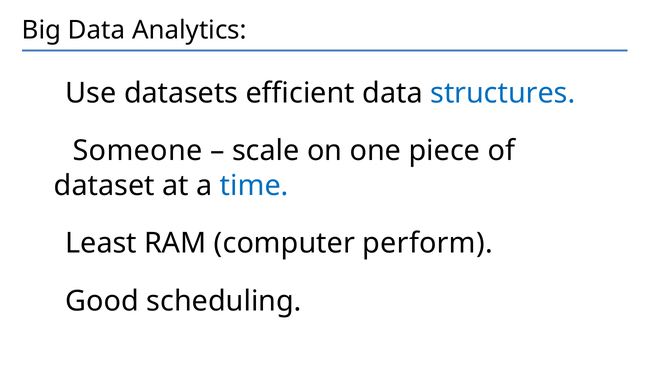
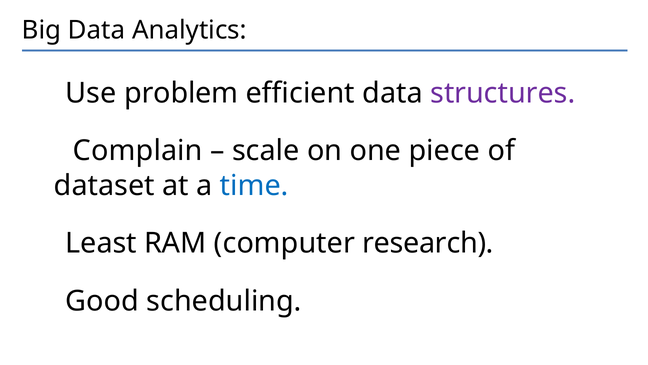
datasets: datasets -> problem
structures colour: blue -> purple
Someone: Someone -> Complain
perform: perform -> research
